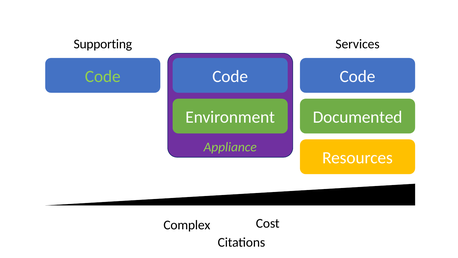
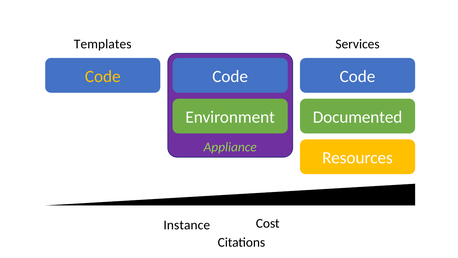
Supporting: Supporting -> Templates
Code at (103, 76) colour: light green -> yellow
Complex: Complex -> Instance
